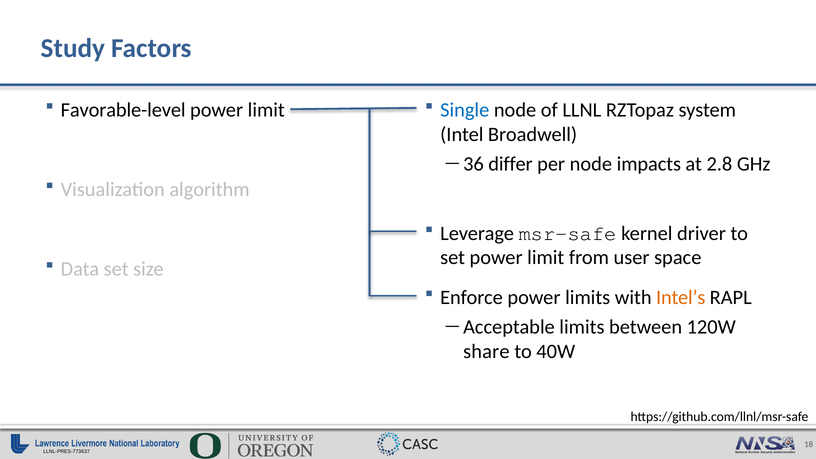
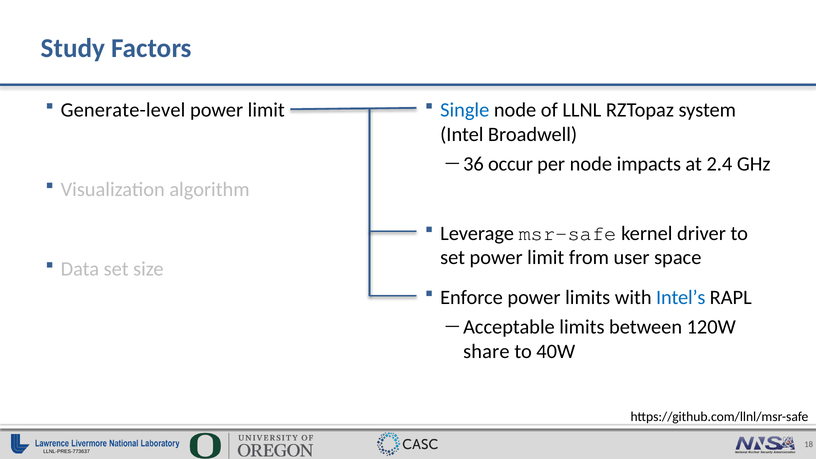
Favorable-level: Favorable-level -> Generate-level
differ: differ -> occur
2.8: 2.8 -> 2.4
Intel’s colour: orange -> blue
